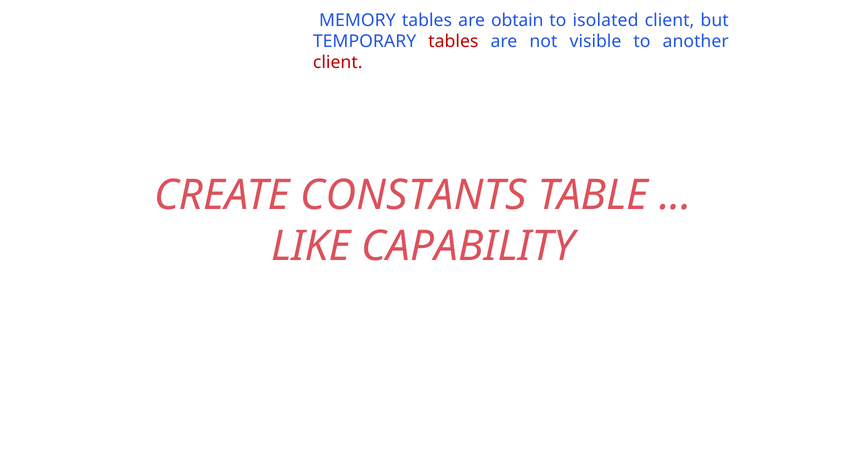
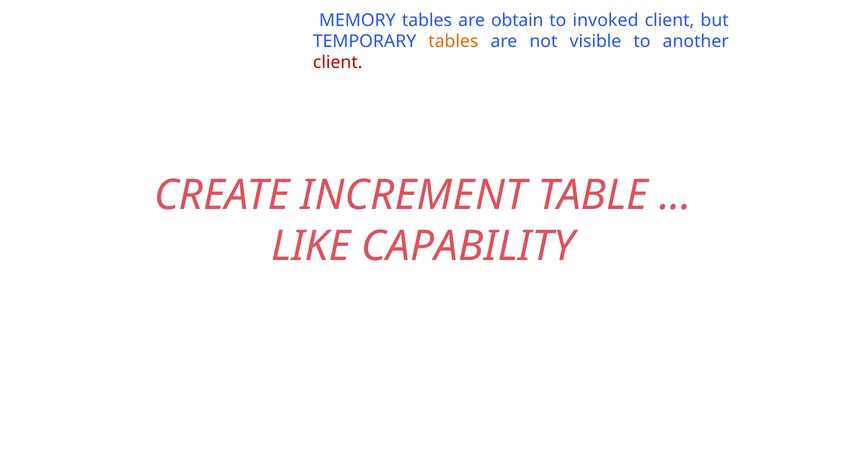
isolated: isolated -> invoked
tables at (453, 41) colour: red -> orange
CONSTANTS: CONSTANTS -> INCREMENT
